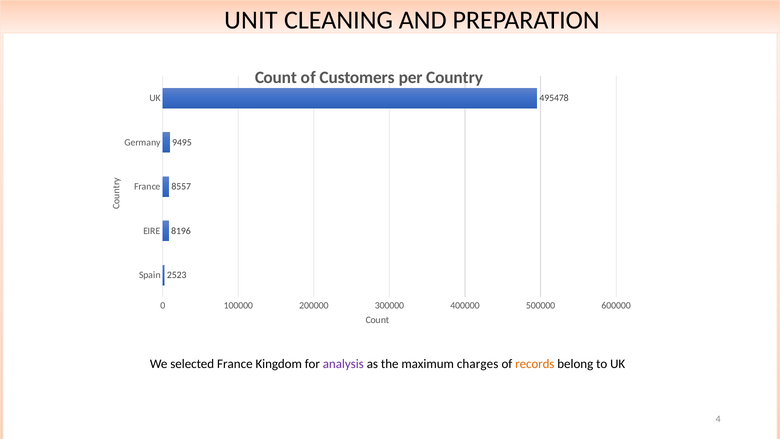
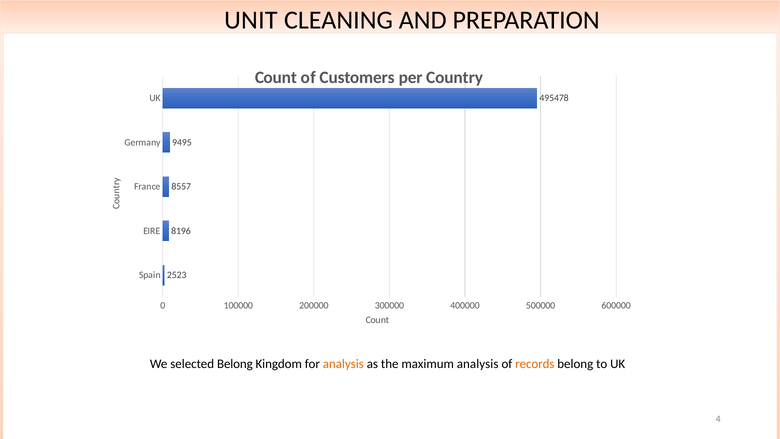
selected France: France -> Belong
analysis at (343, 364) colour: purple -> orange
maximum charges: charges -> analysis
